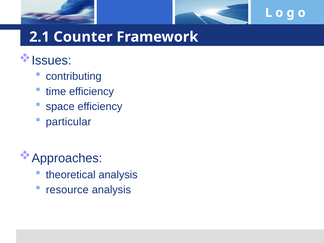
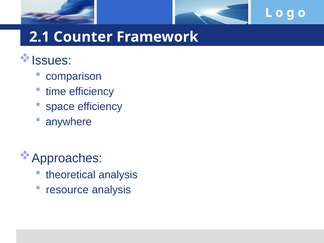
contributing: contributing -> comparison
particular: particular -> anywhere
